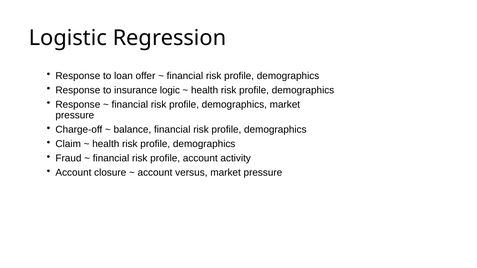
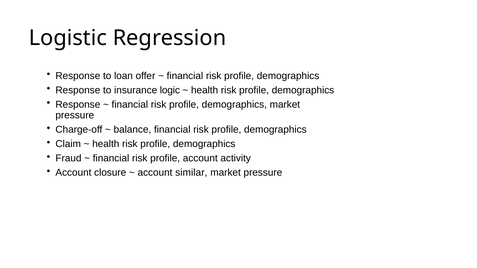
versus: versus -> similar
